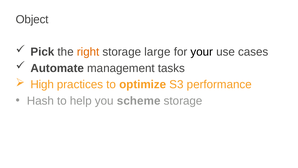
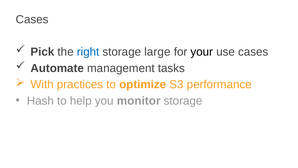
Object at (32, 19): Object -> Cases
right colour: orange -> blue
High: High -> With
scheme: scheme -> monitor
